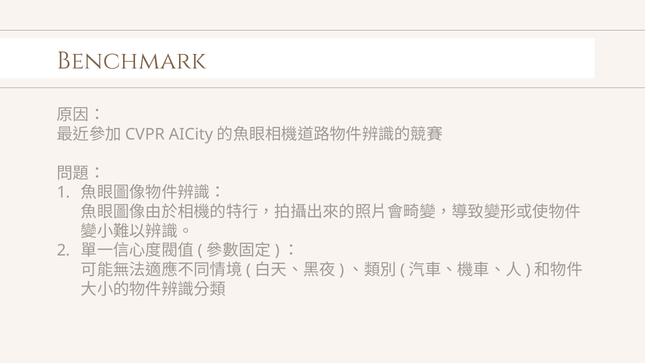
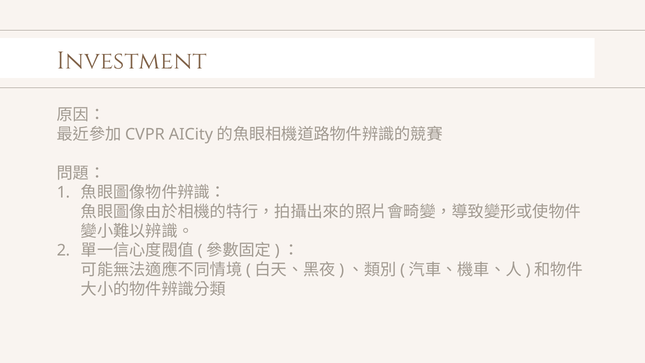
Benchmark: Benchmark -> Investment
